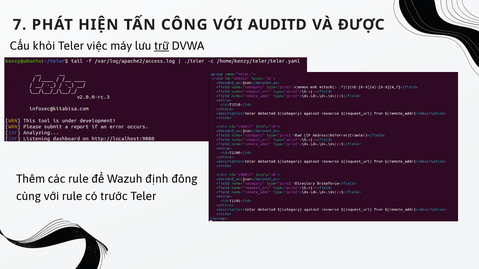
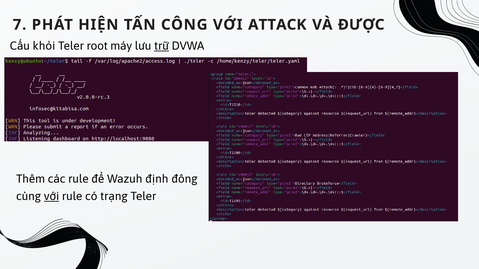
AUDITD: AUDITD -> ATTACK
việc: việc -> root
với at (52, 197) underline: none -> present
trước: trước -> trạng
